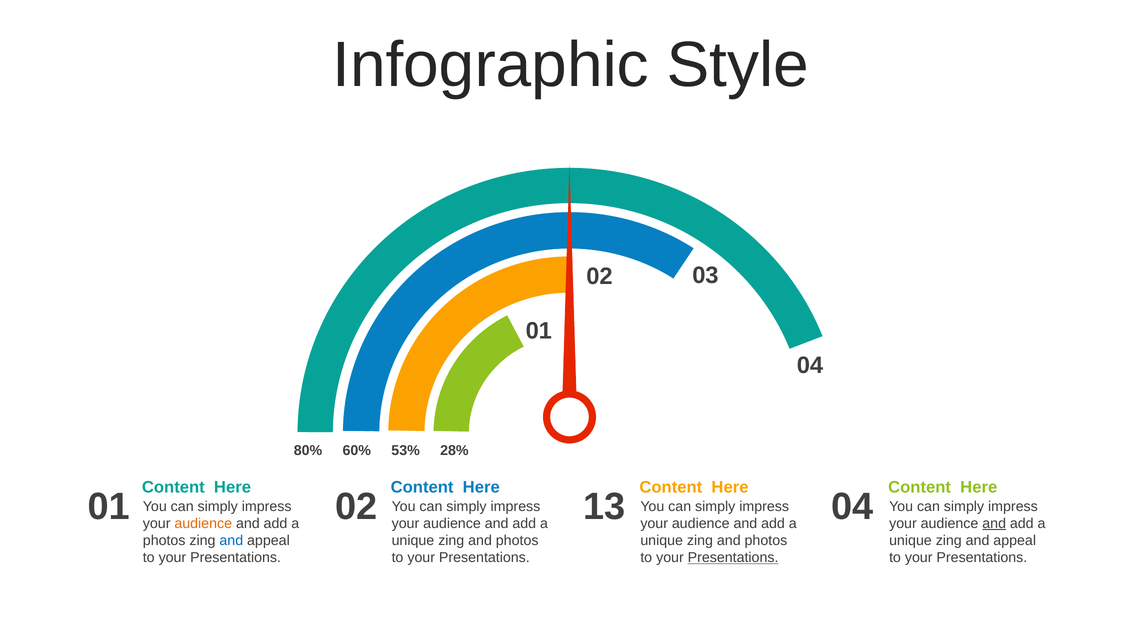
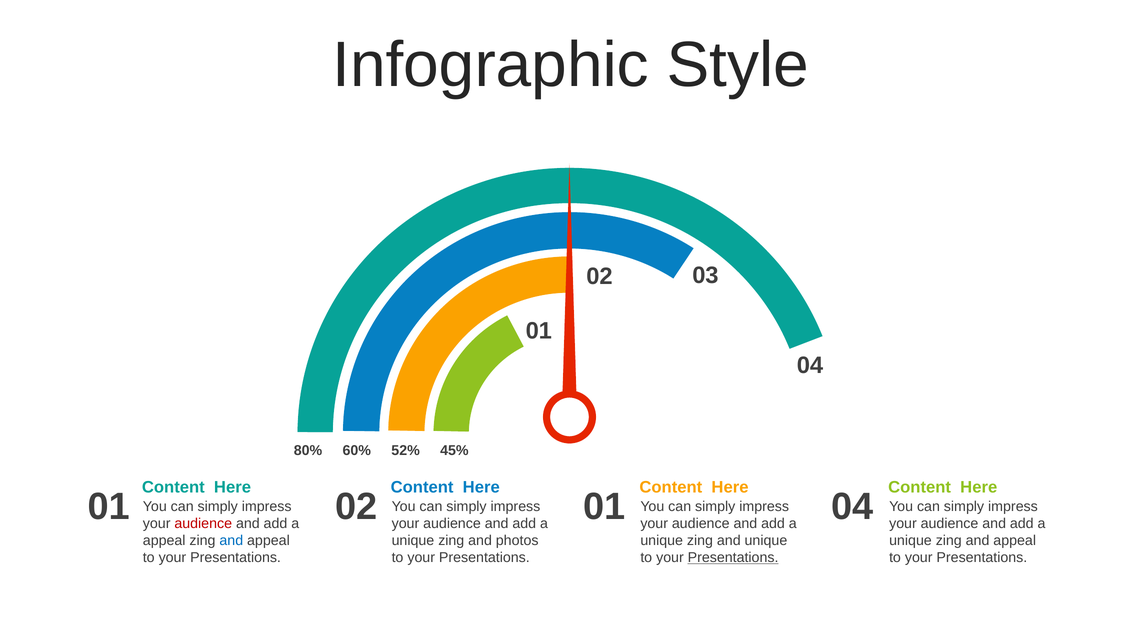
53%: 53% -> 52%
28%: 28% -> 45%
01 02 13: 13 -> 01
audience at (203, 523) colour: orange -> red
and at (994, 523) underline: present -> none
photos at (164, 540): photos -> appeal
photos at (766, 540): photos -> unique
